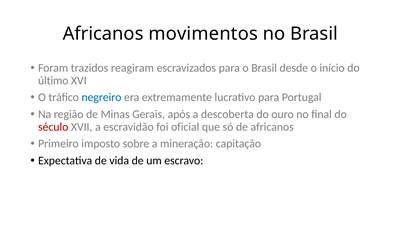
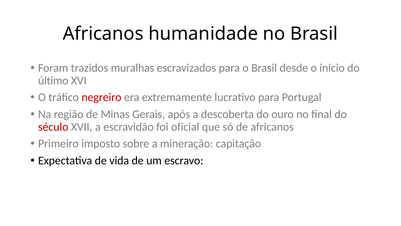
movimentos: movimentos -> humanidade
reagiram: reagiram -> muralhas
negreiro colour: blue -> red
